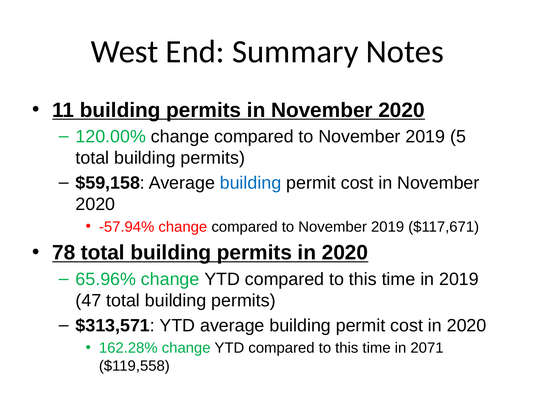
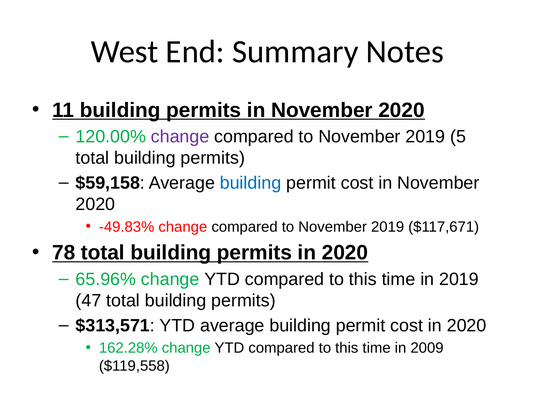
change at (180, 137) colour: black -> purple
-57.94%: -57.94% -> -49.83%
2071: 2071 -> 2009
